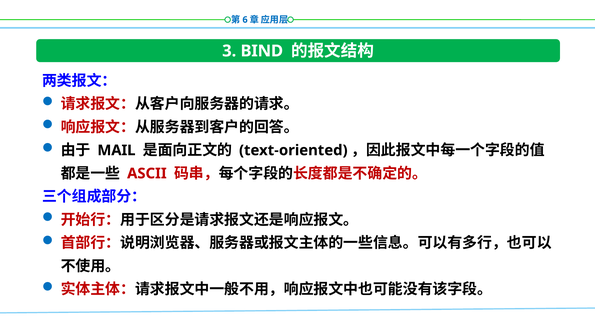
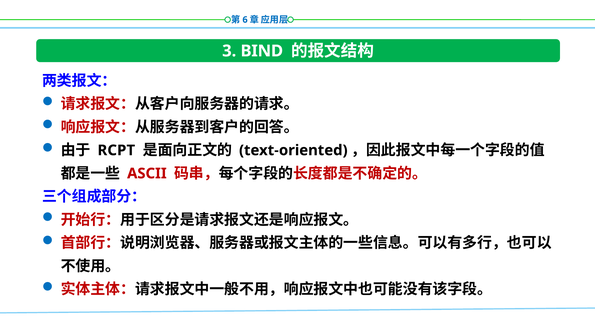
MAIL: MAIL -> RCPT
